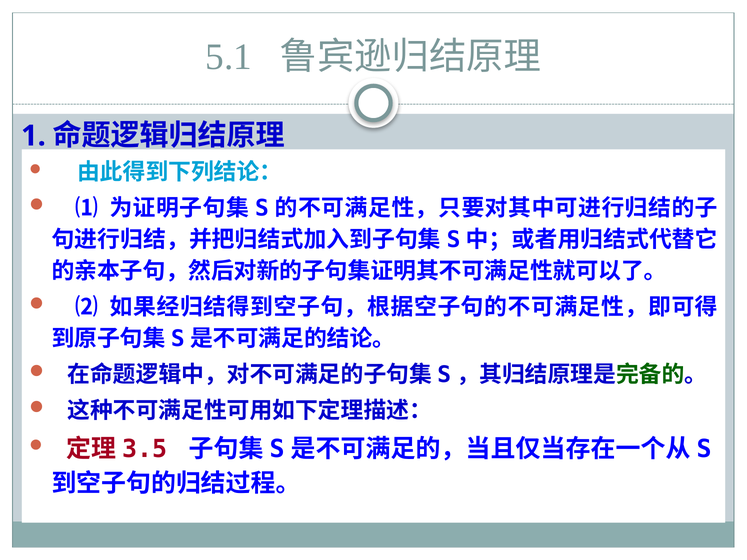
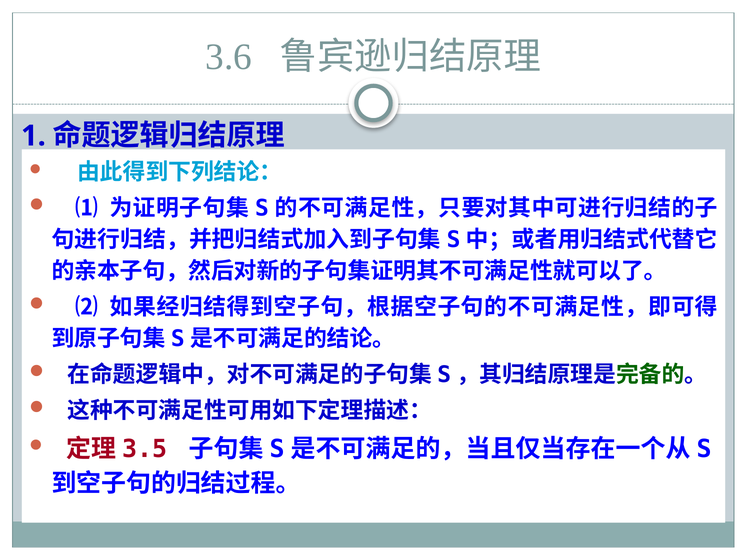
5.1: 5.1 -> 3.6
